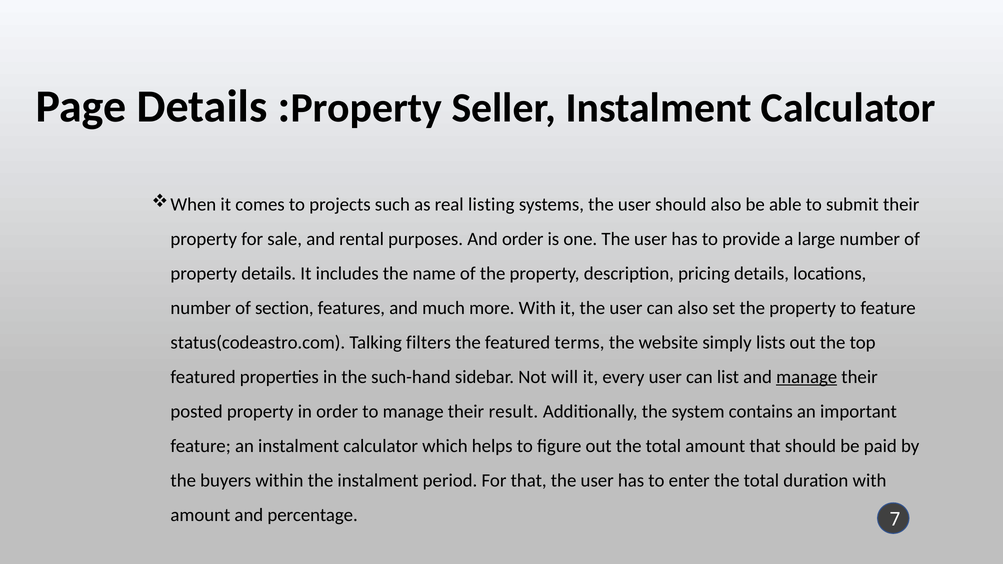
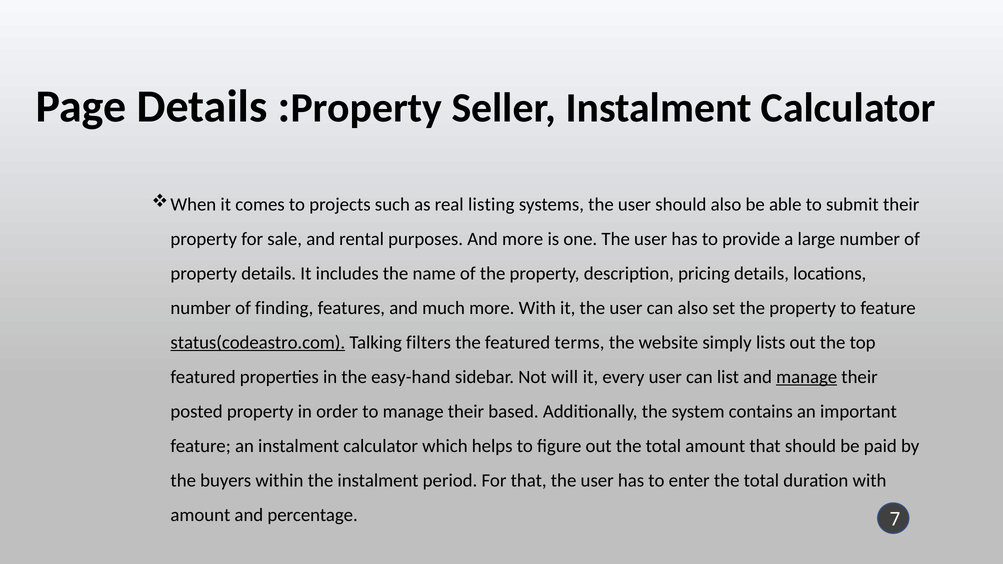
And order: order -> more
section: section -> finding
status(codeastro.com underline: none -> present
such-hand: such-hand -> easy-hand
result: result -> based
